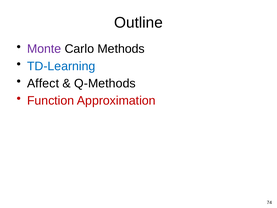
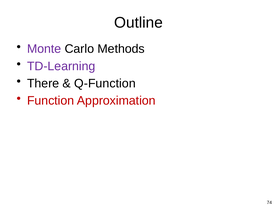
TD-Learning colour: blue -> purple
Affect: Affect -> There
Q-Methods: Q-Methods -> Q-Function
